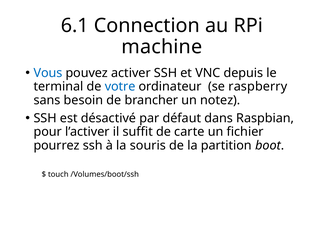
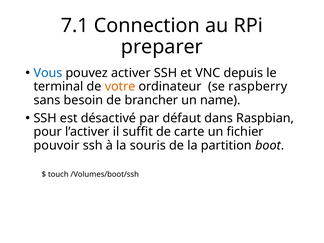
6.1: 6.1 -> 7.1
machine: machine -> preparer
votre colour: blue -> orange
notez: notez -> name
pourrez: pourrez -> pouvoir
